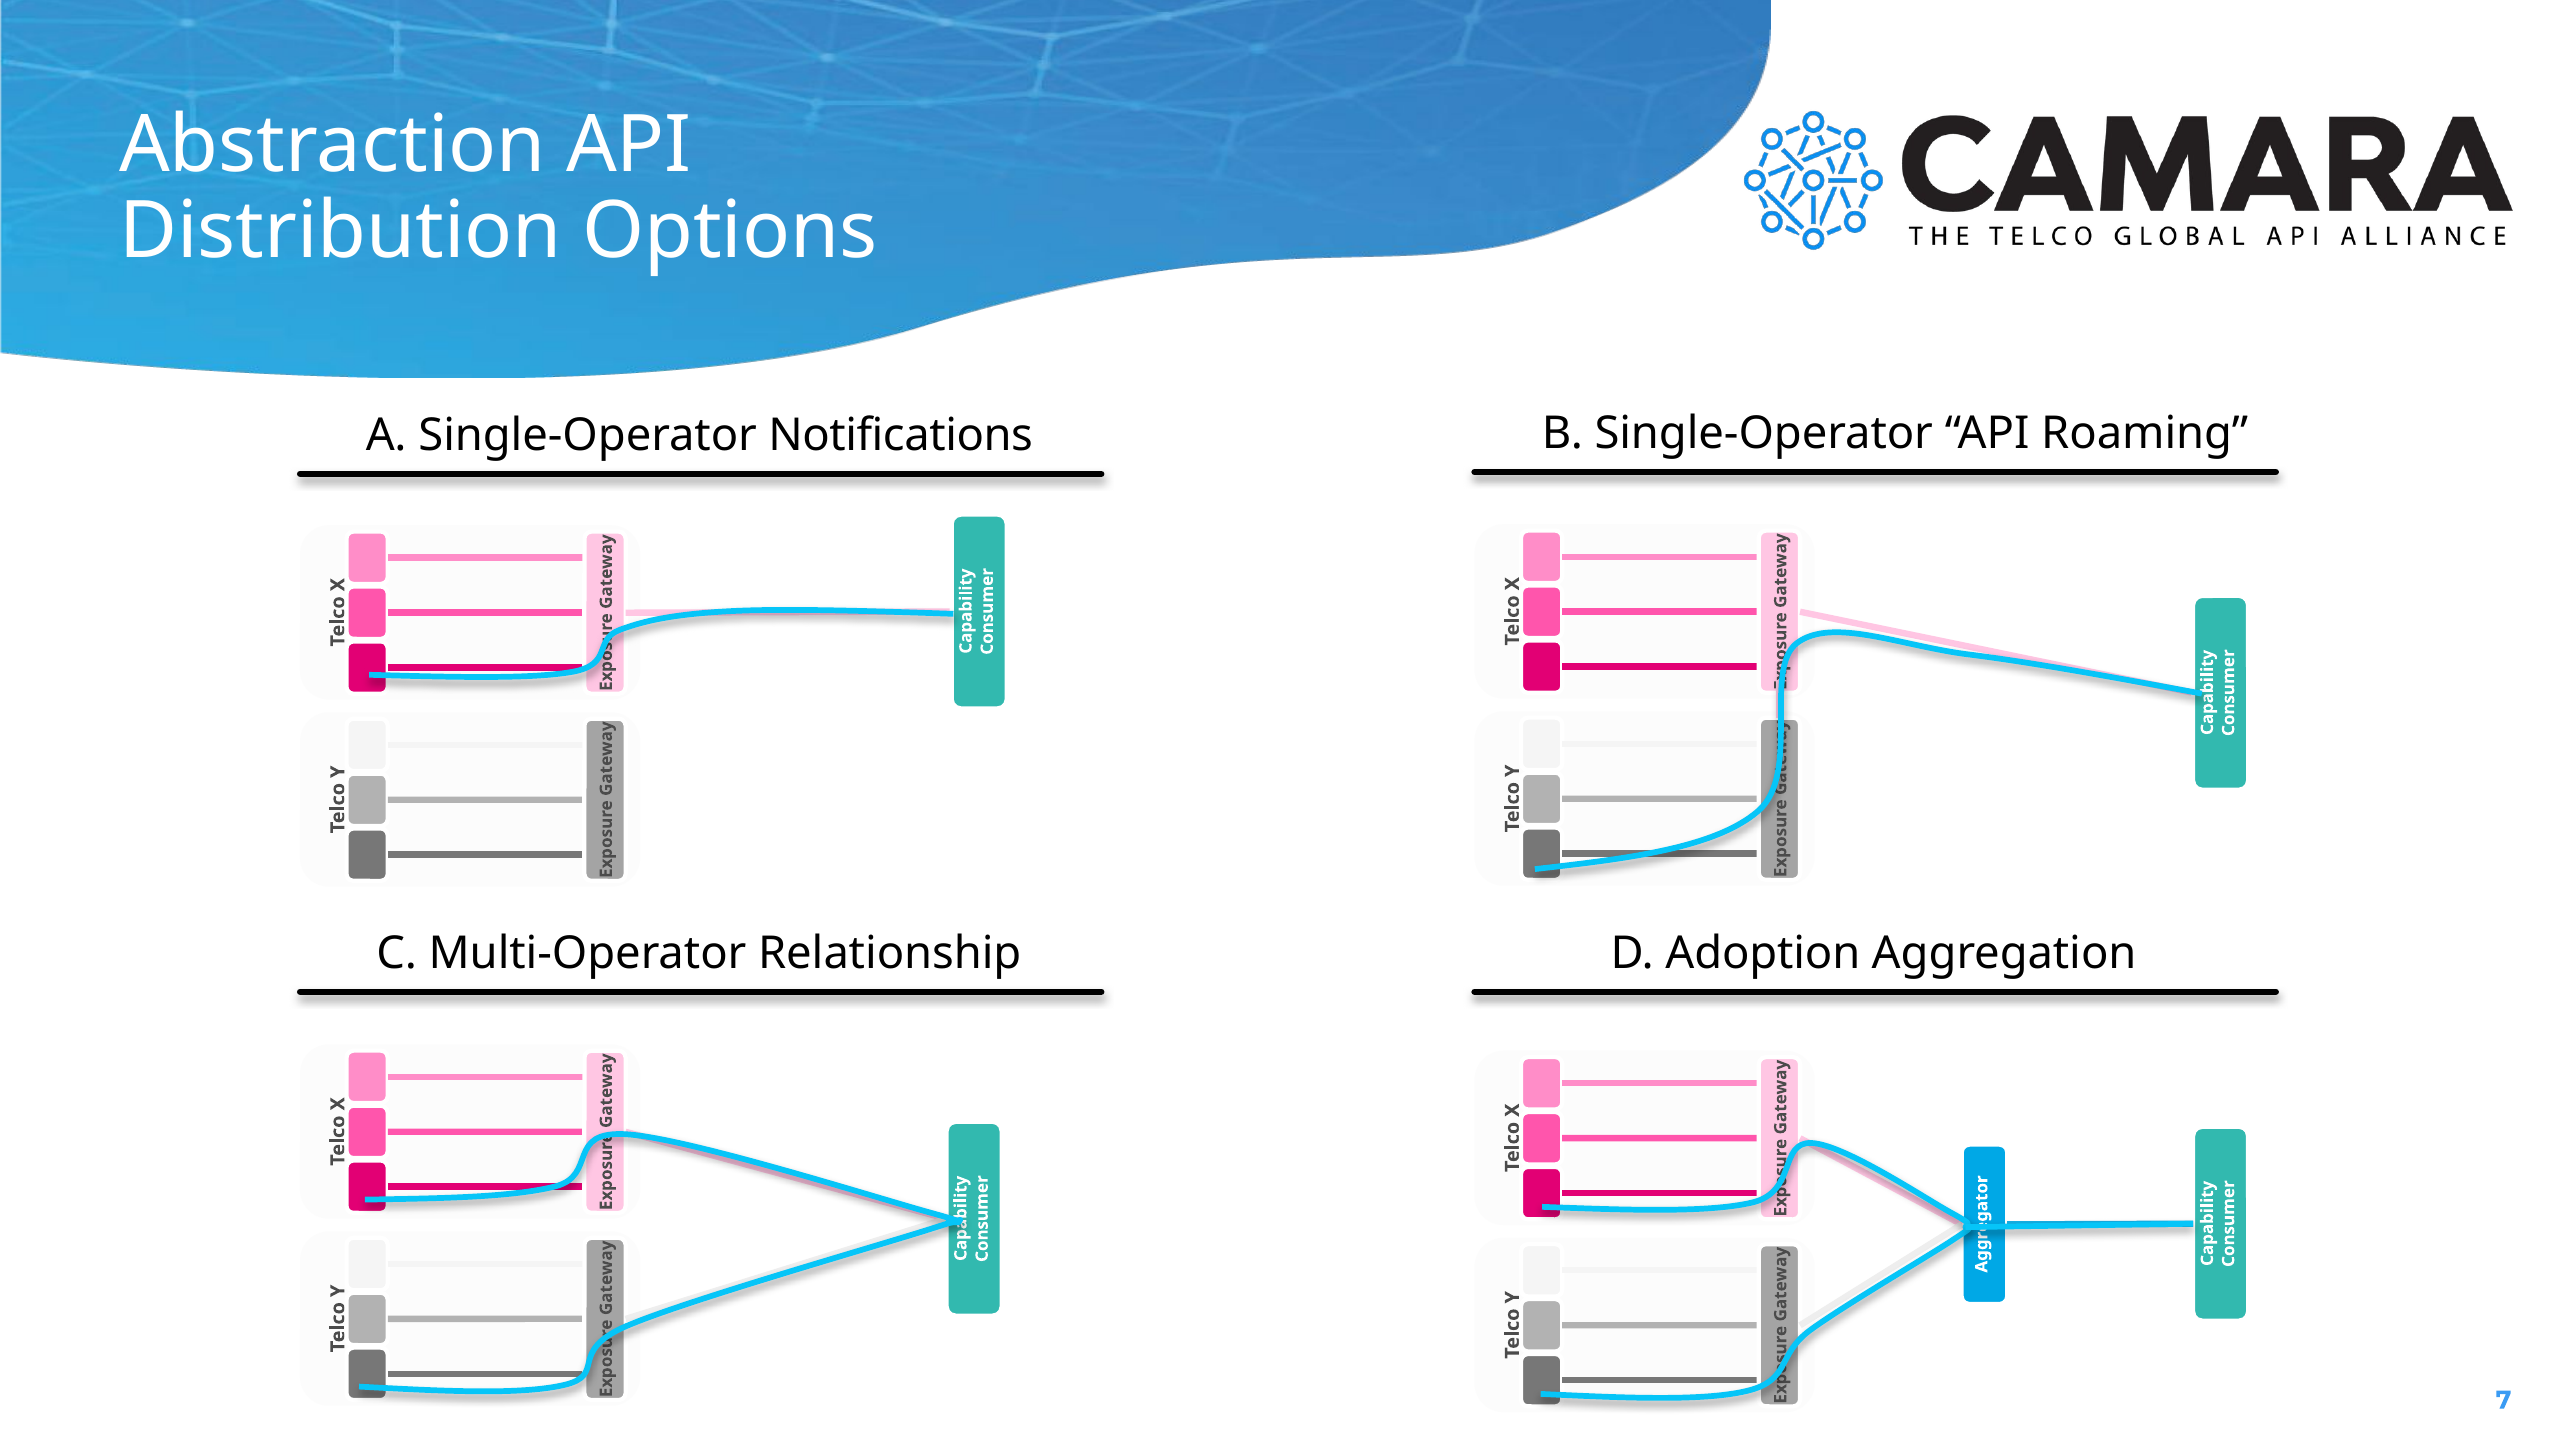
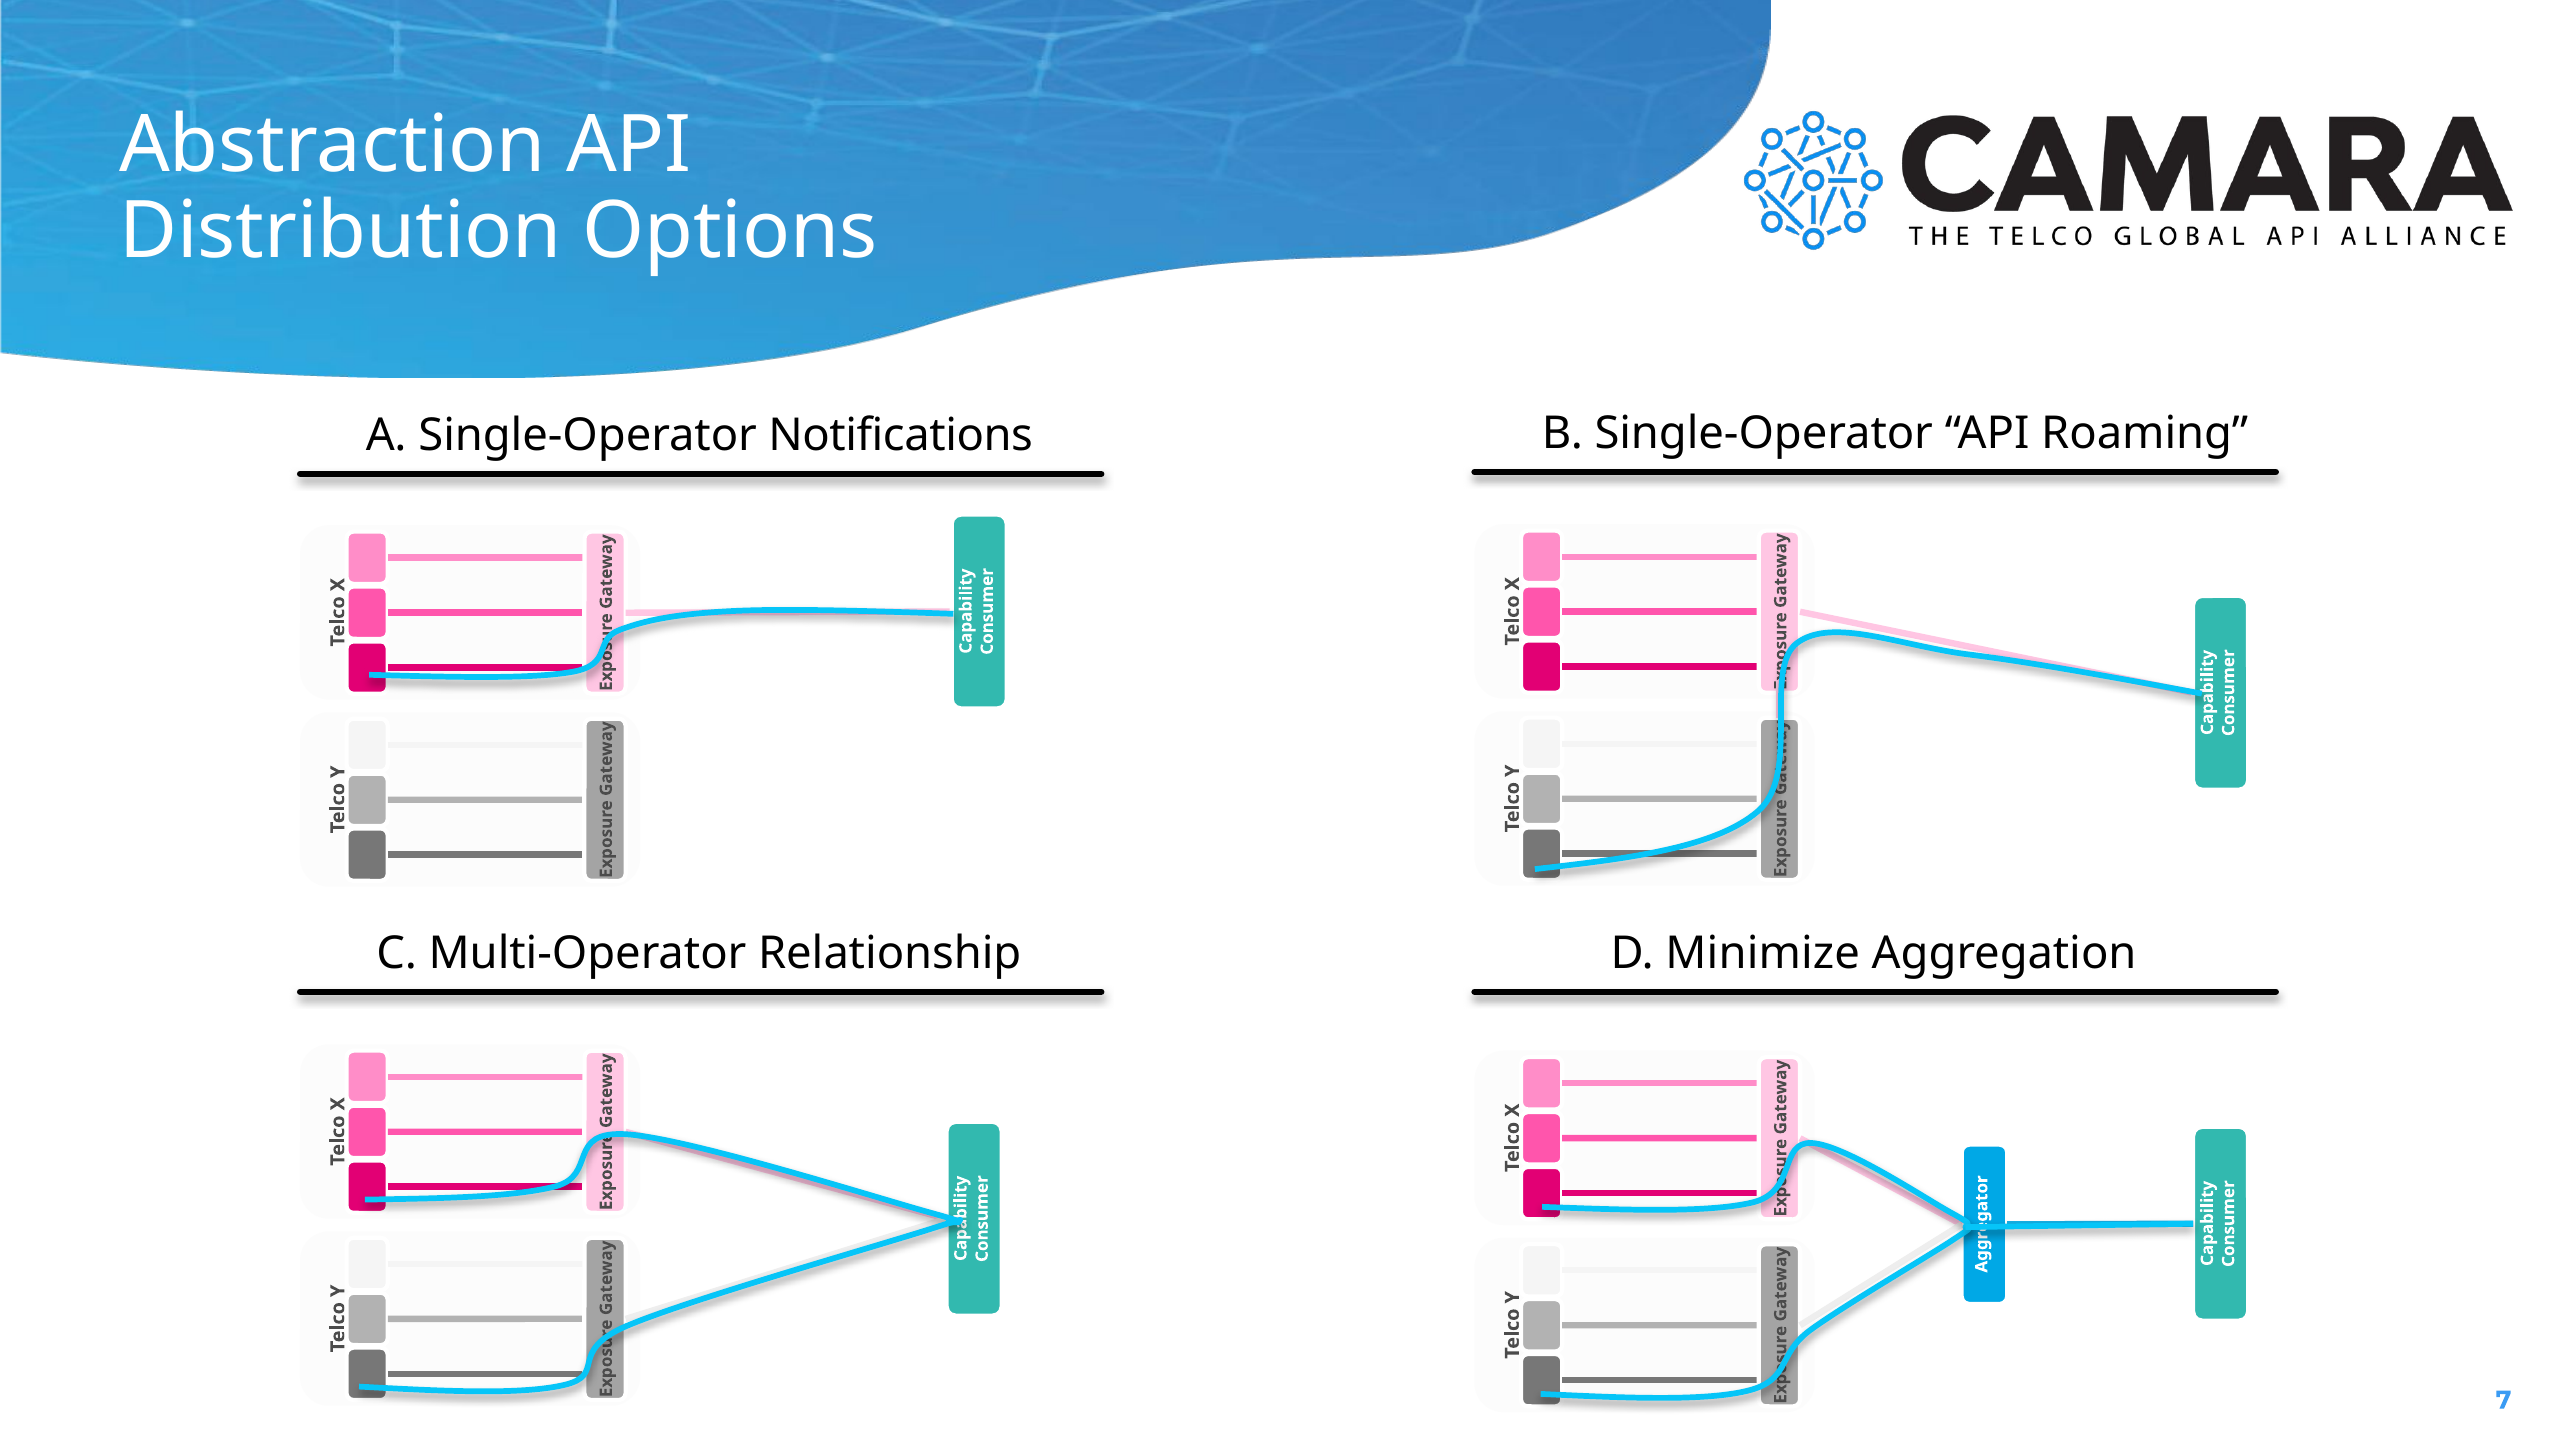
Adoption: Adoption -> Minimize
